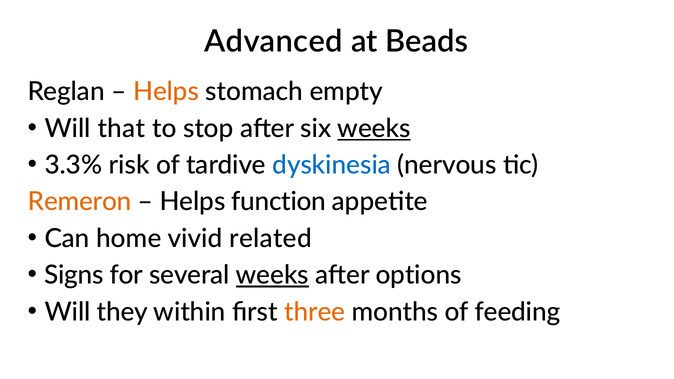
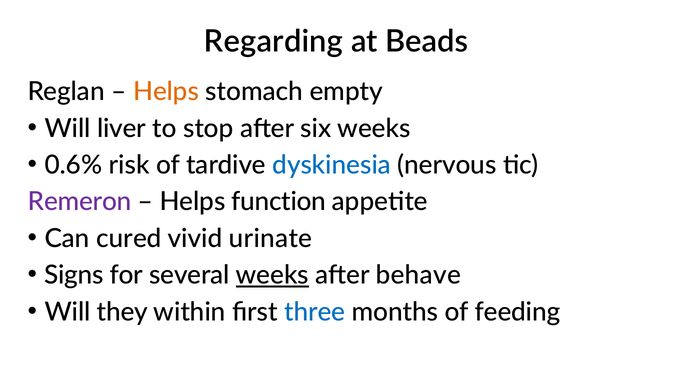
Advanced: Advanced -> Regarding
that: that -> liver
weeks at (374, 128) underline: present -> none
3.3%: 3.3% -> 0.6%
Remeron colour: orange -> purple
home: home -> cured
related: related -> urinate
options: options -> behave
three colour: orange -> blue
